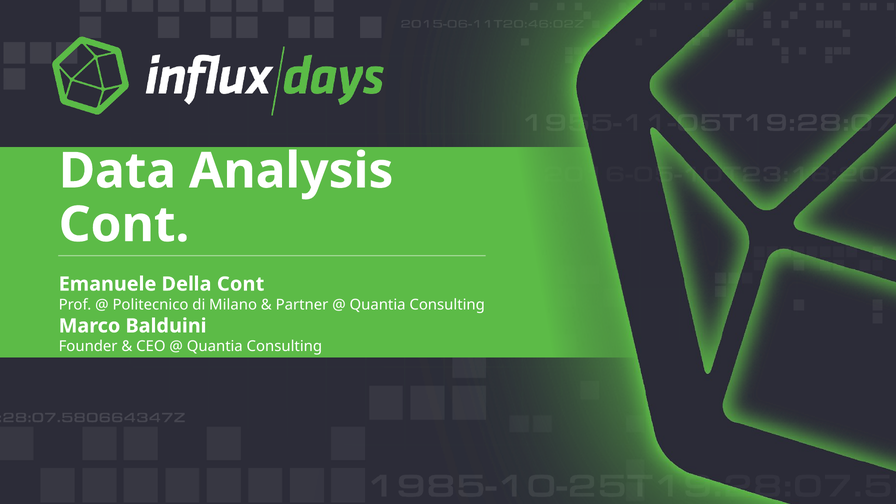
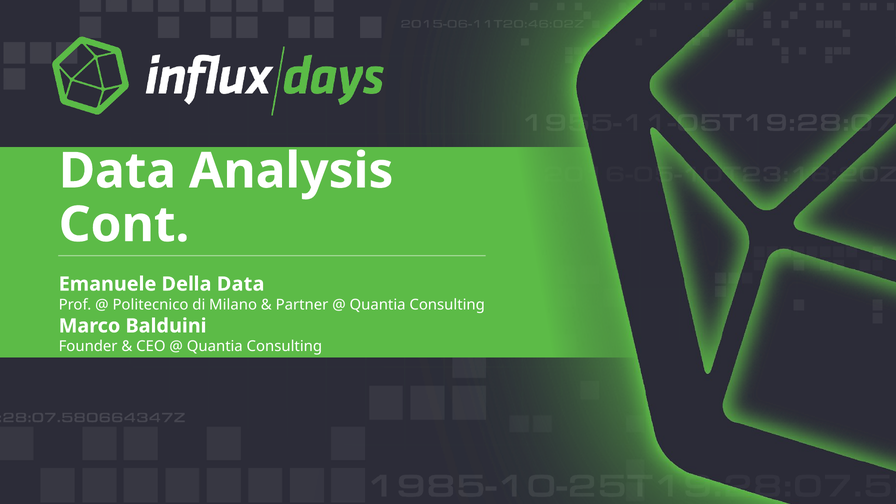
Della Cont: Cont -> Data
